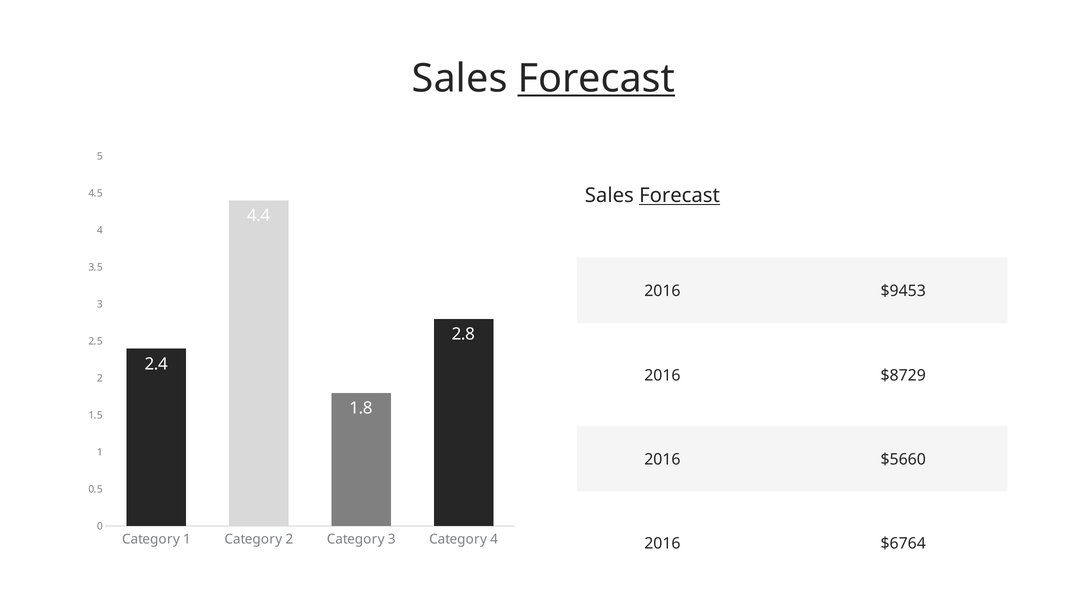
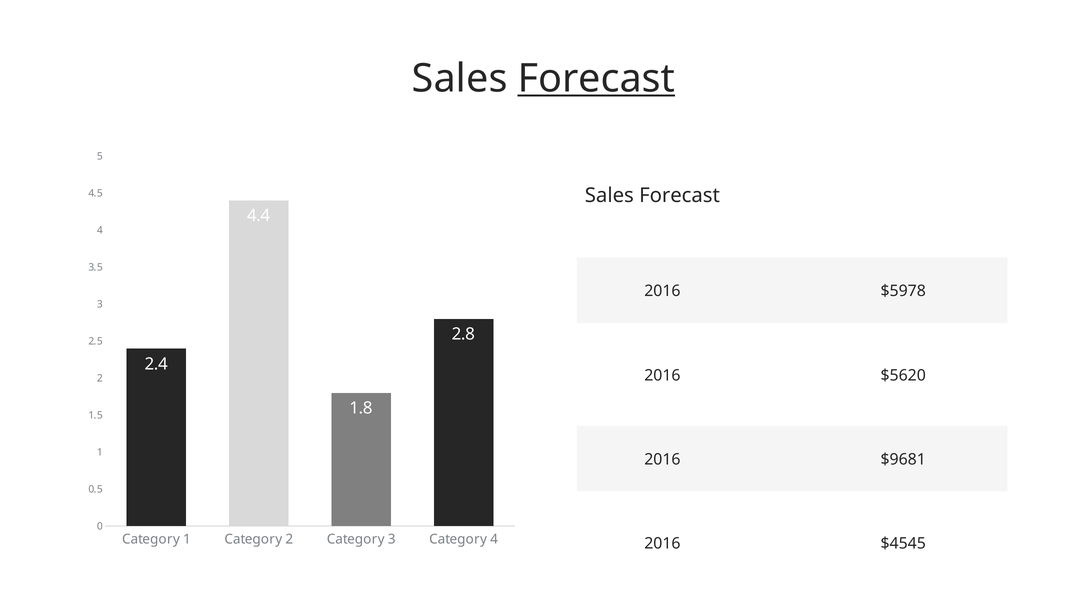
Forecast at (680, 196) underline: present -> none
$9453: $9453 -> $5978
$8729: $8729 -> $5620
$5660: $5660 -> $9681
$6764: $6764 -> $4545
